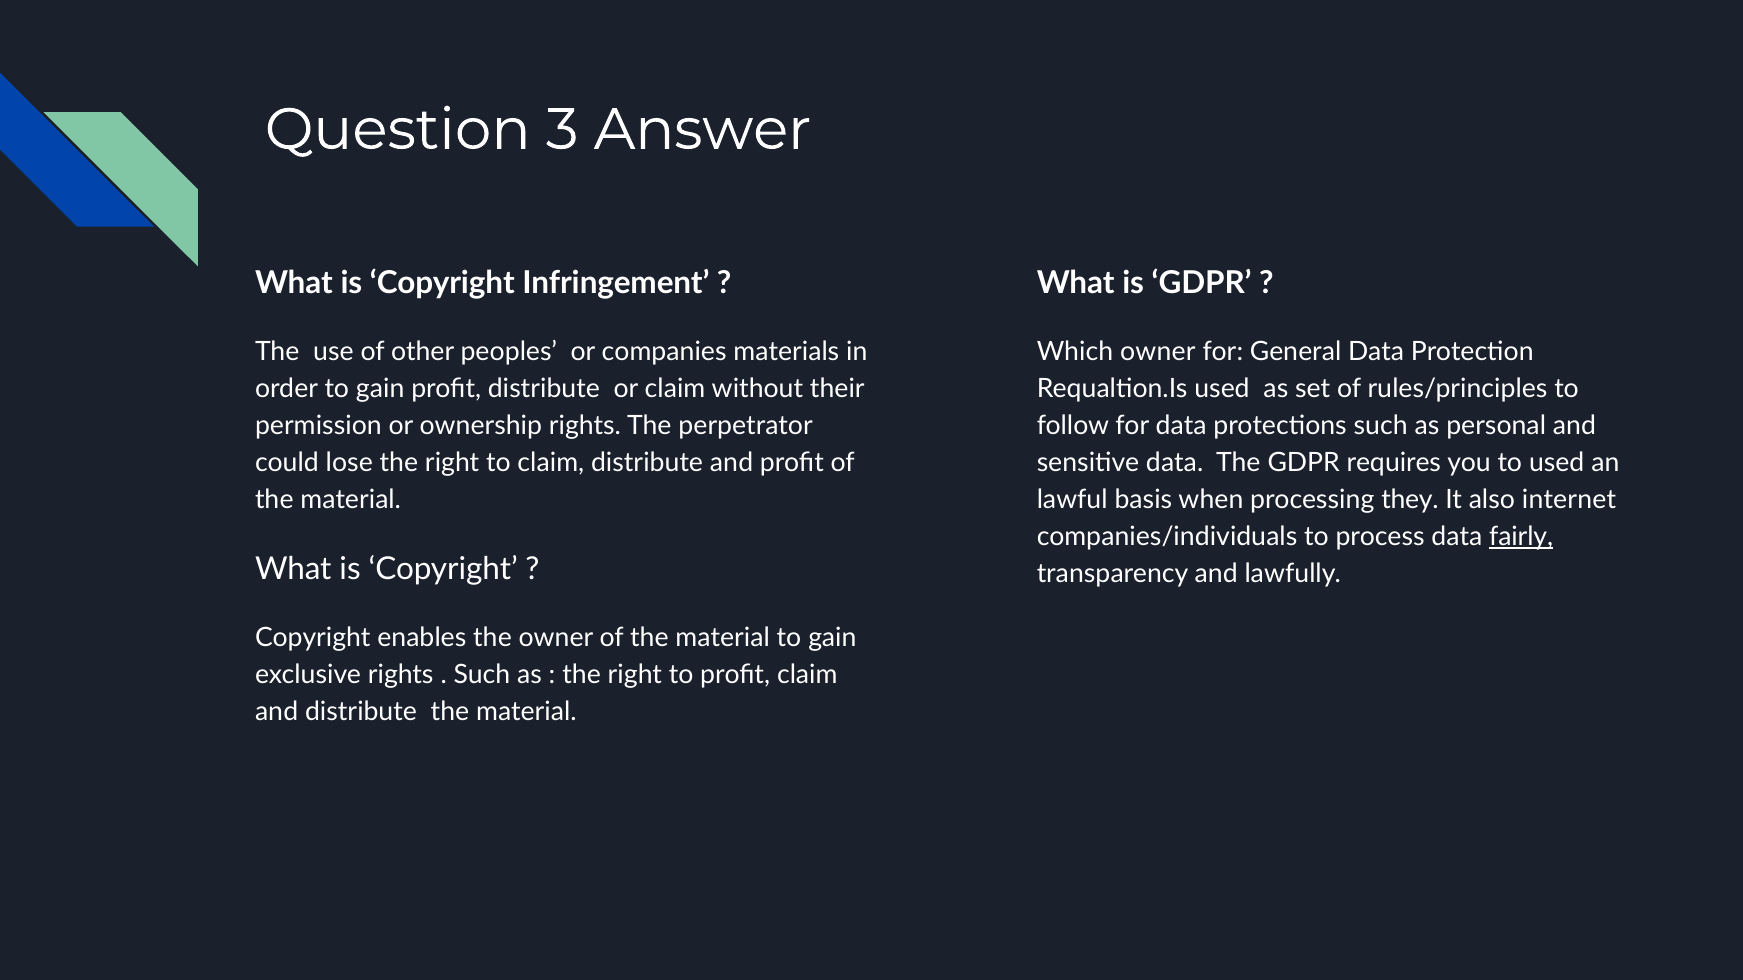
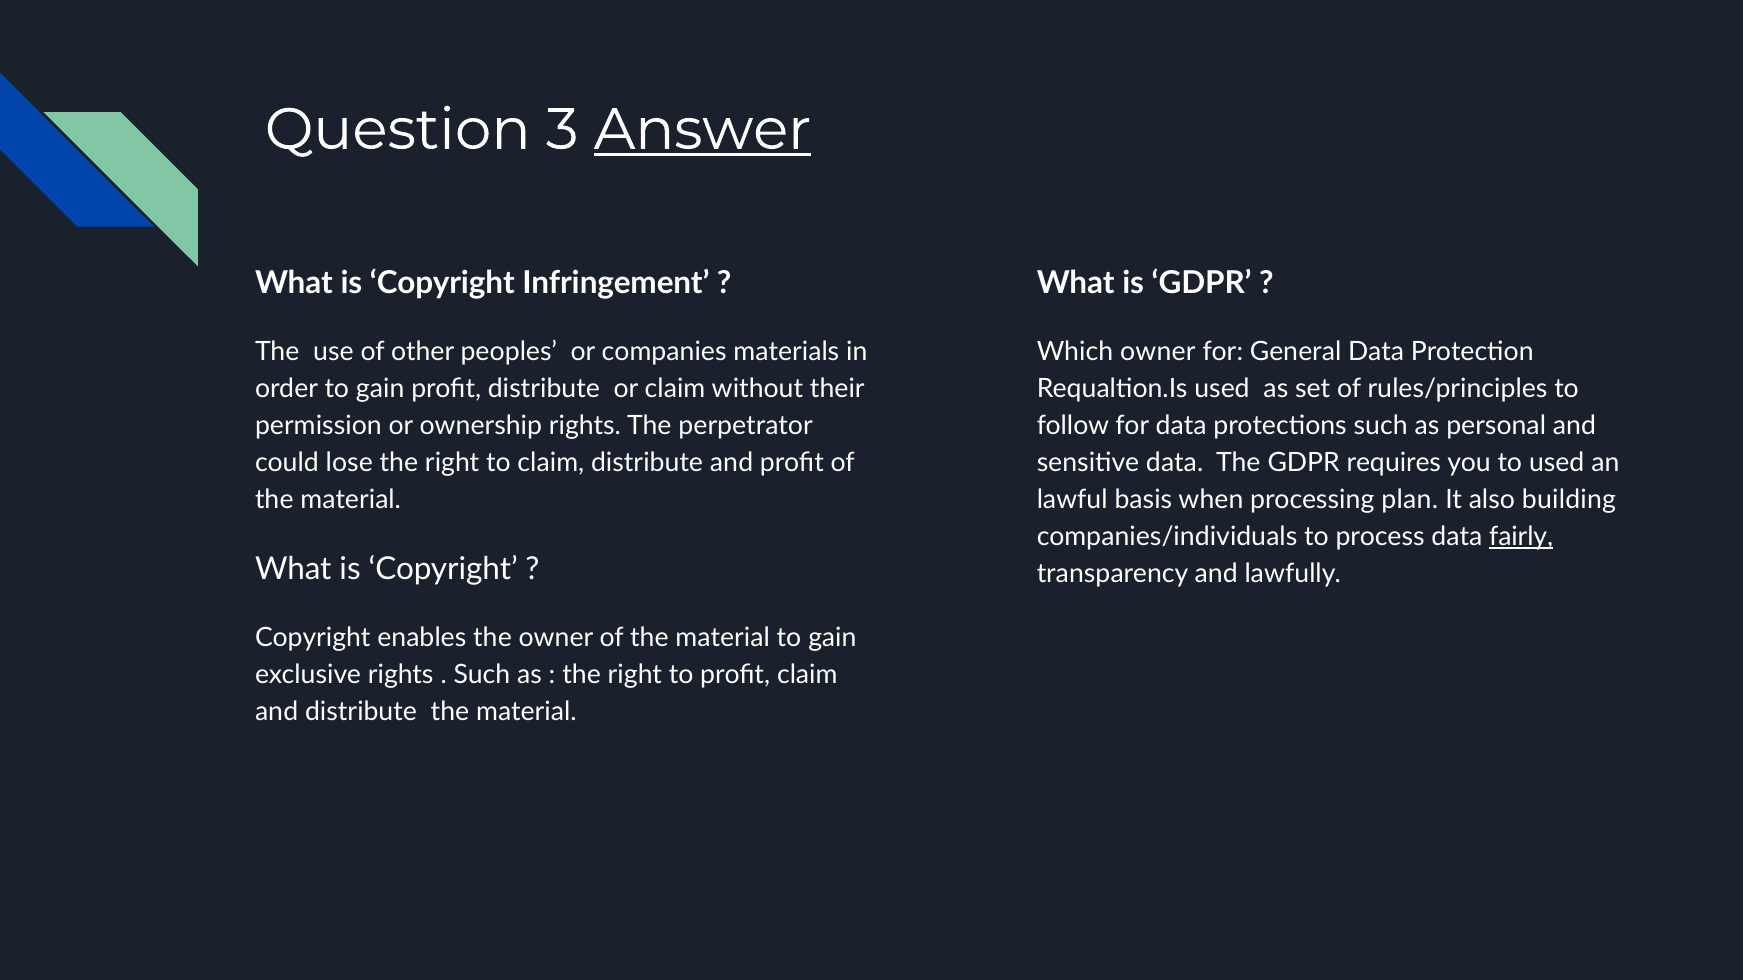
Answer underline: none -> present
they: they -> plan
internet: internet -> building
